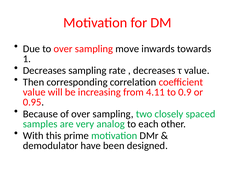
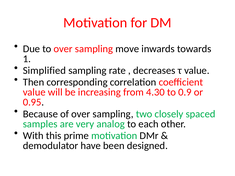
Decreases at (44, 71): Decreases -> Simplified
4.11: 4.11 -> 4.30
